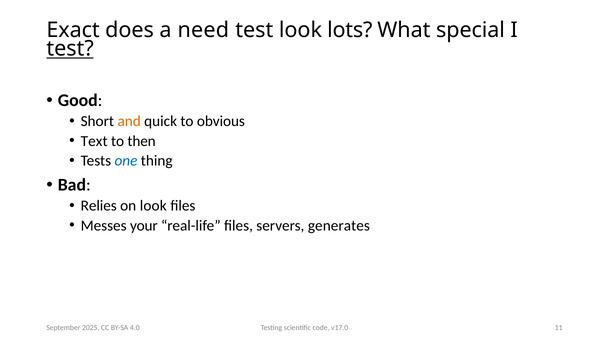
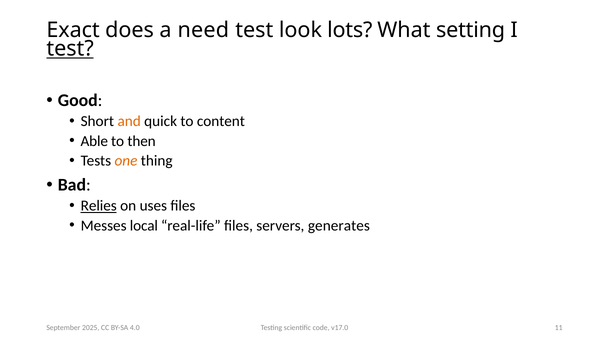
special: special -> setting
obvious: obvious -> content
Text: Text -> Able
one colour: blue -> orange
Relies underline: none -> present
on look: look -> uses
your: your -> local
